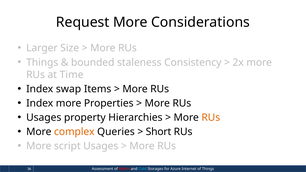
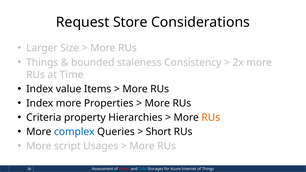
Request More: More -> Store
swap: swap -> value
Usages at (44, 118): Usages -> Criteria
complex colour: orange -> blue
